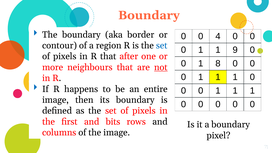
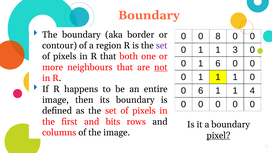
4: 4 -> 8
set at (162, 46) colour: blue -> purple
9: 9 -> 3
after: after -> both
1 8: 8 -> 6
0 at (201, 91): 0 -> 6
1 at (252, 91): 1 -> 4
pixel underline: none -> present
